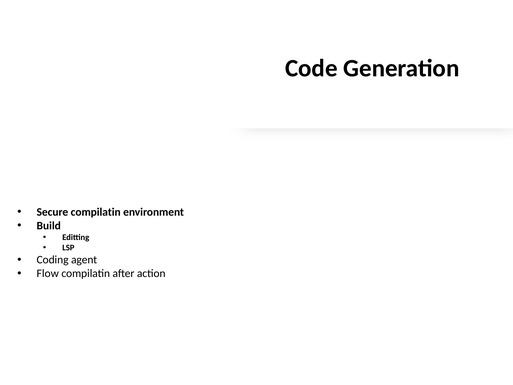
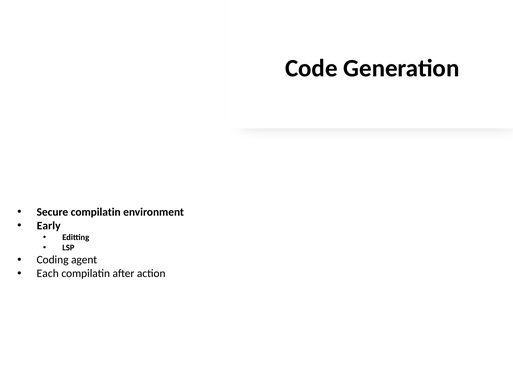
Build: Build -> Early
Flow: Flow -> Each
